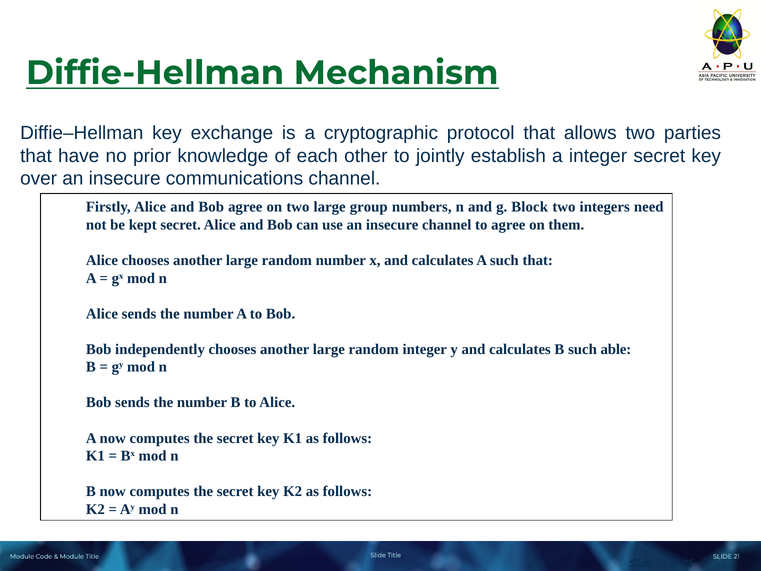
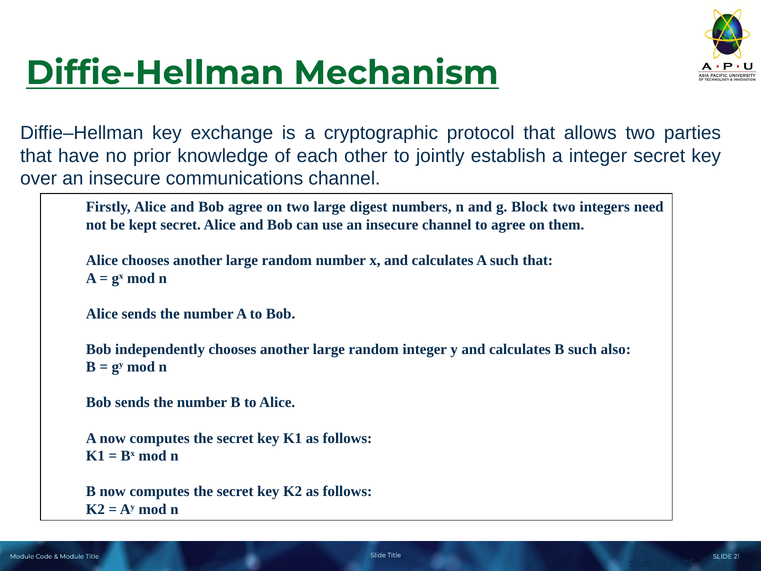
group: group -> digest
able: able -> also
